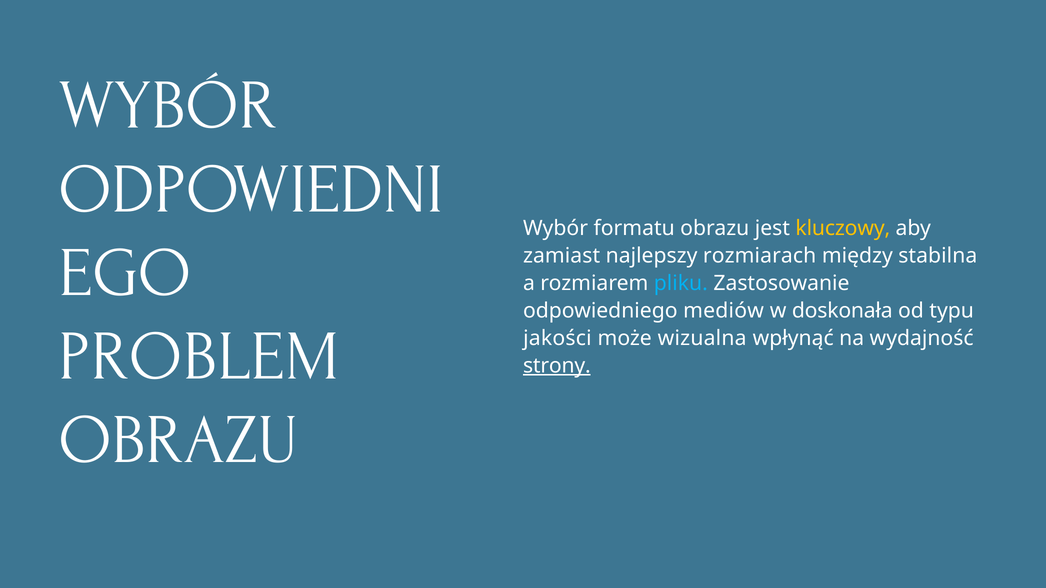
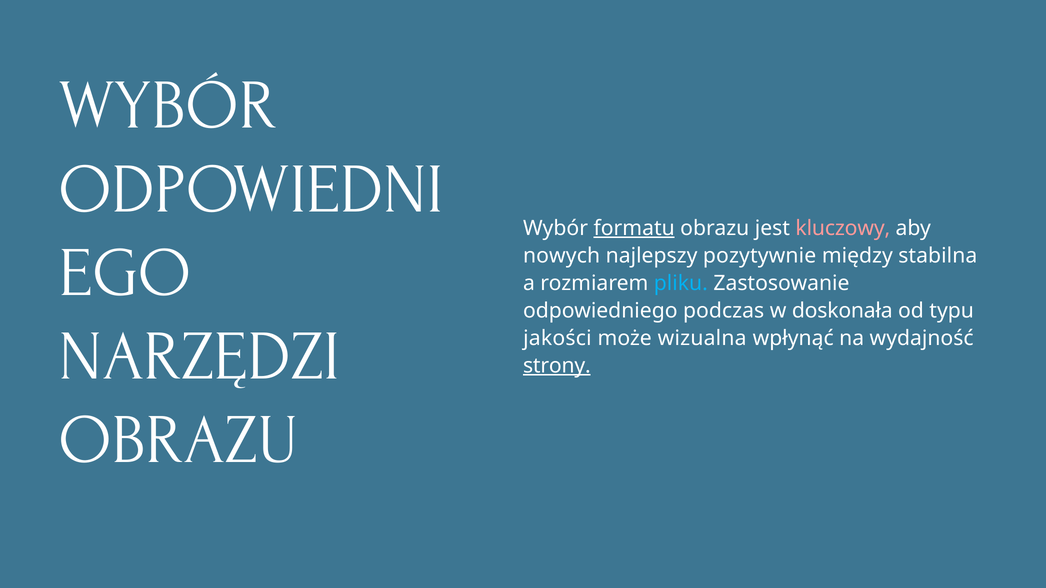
formatu underline: none -> present
kluczowy colour: yellow -> pink
zamiast: zamiast -> nowych
rozmiarach: rozmiarach -> pozytywnie
mediów: mediów -> podczas
PROBLEM: PROBLEM -> NARZĘDZI
